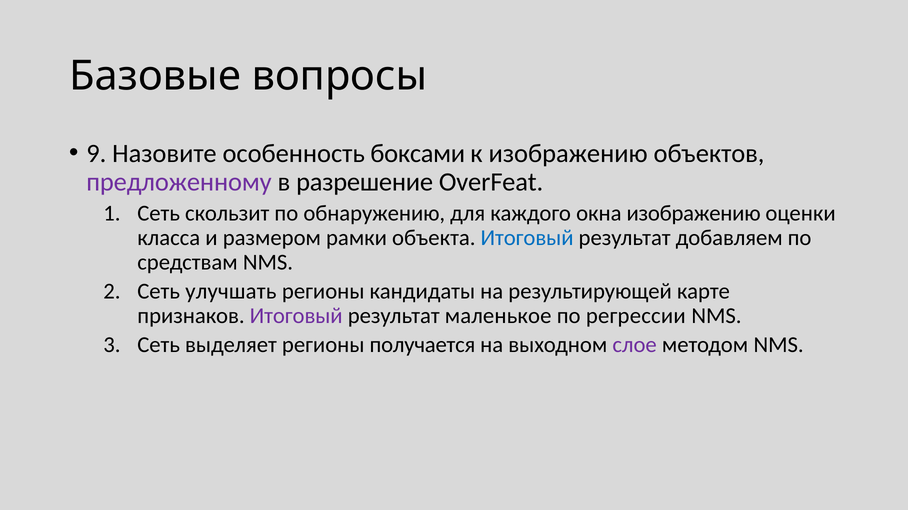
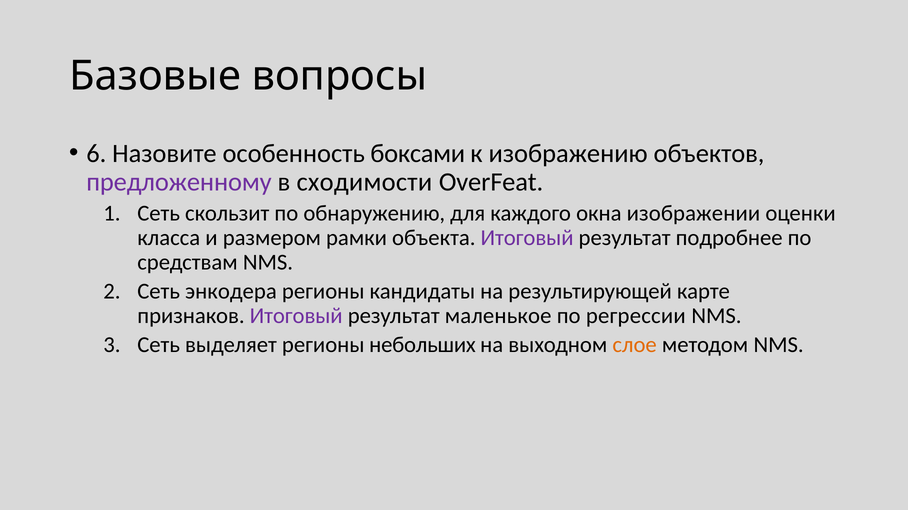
9: 9 -> 6
разрешение: разрешение -> сходимости
окна изображению: изображению -> изображении
Итоговый at (527, 238) colour: blue -> purple
добавляем: добавляем -> подробнее
улучшать: улучшать -> энкодера
получается: получается -> небольших
слое colour: purple -> orange
